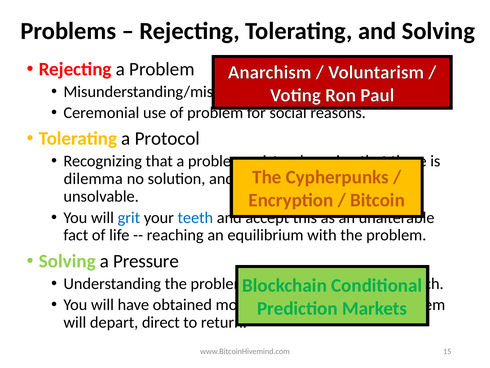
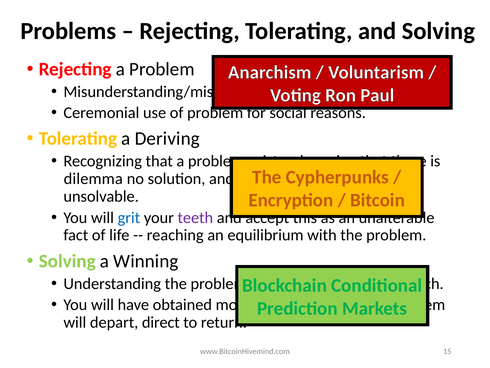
Protocol: Protocol -> Deriving
teeth colour: blue -> purple
Pressure: Pressure -> Winning
